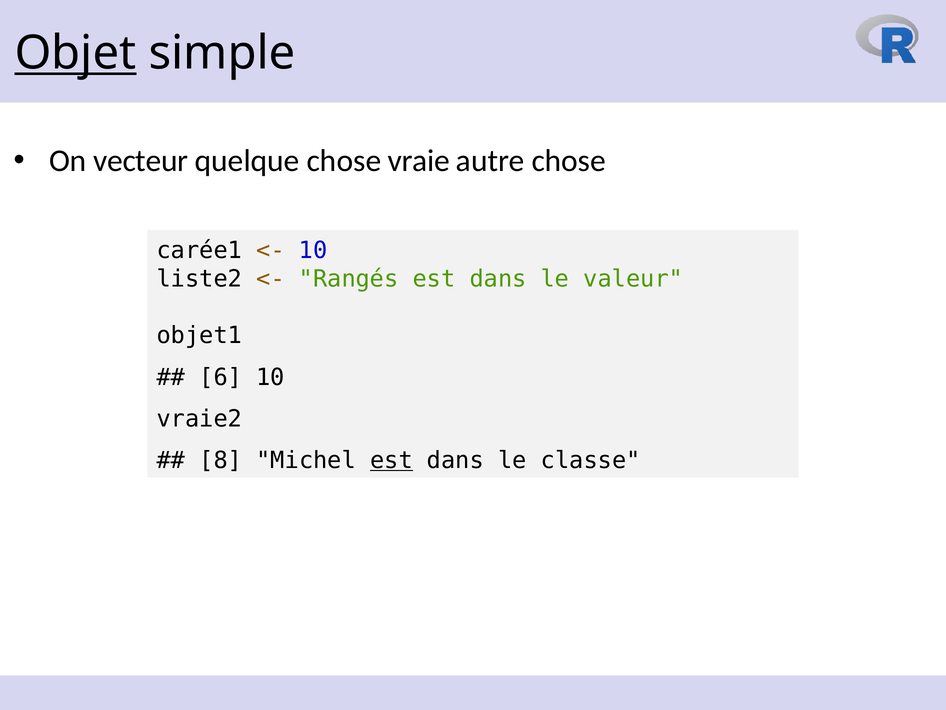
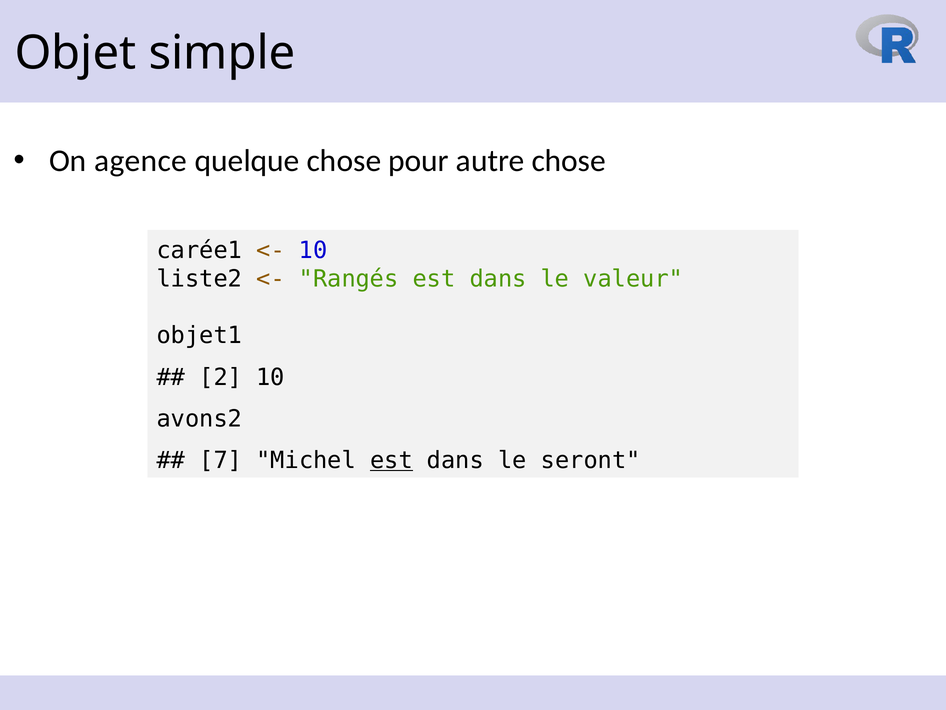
Objet underline: present -> none
vecteur: vecteur -> agence
vraie: vraie -> pour
6: 6 -> 2
vraie2: vraie2 -> avons2
8: 8 -> 7
classe: classe -> seront
